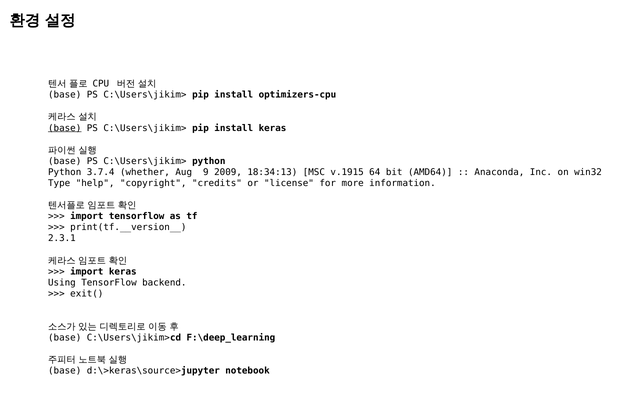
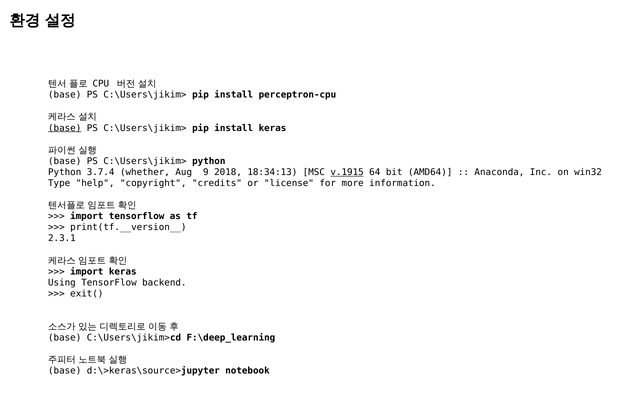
optimizers-cpu: optimizers-cpu -> perceptron-cpu
2009: 2009 -> 2018
v.1915 underline: none -> present
